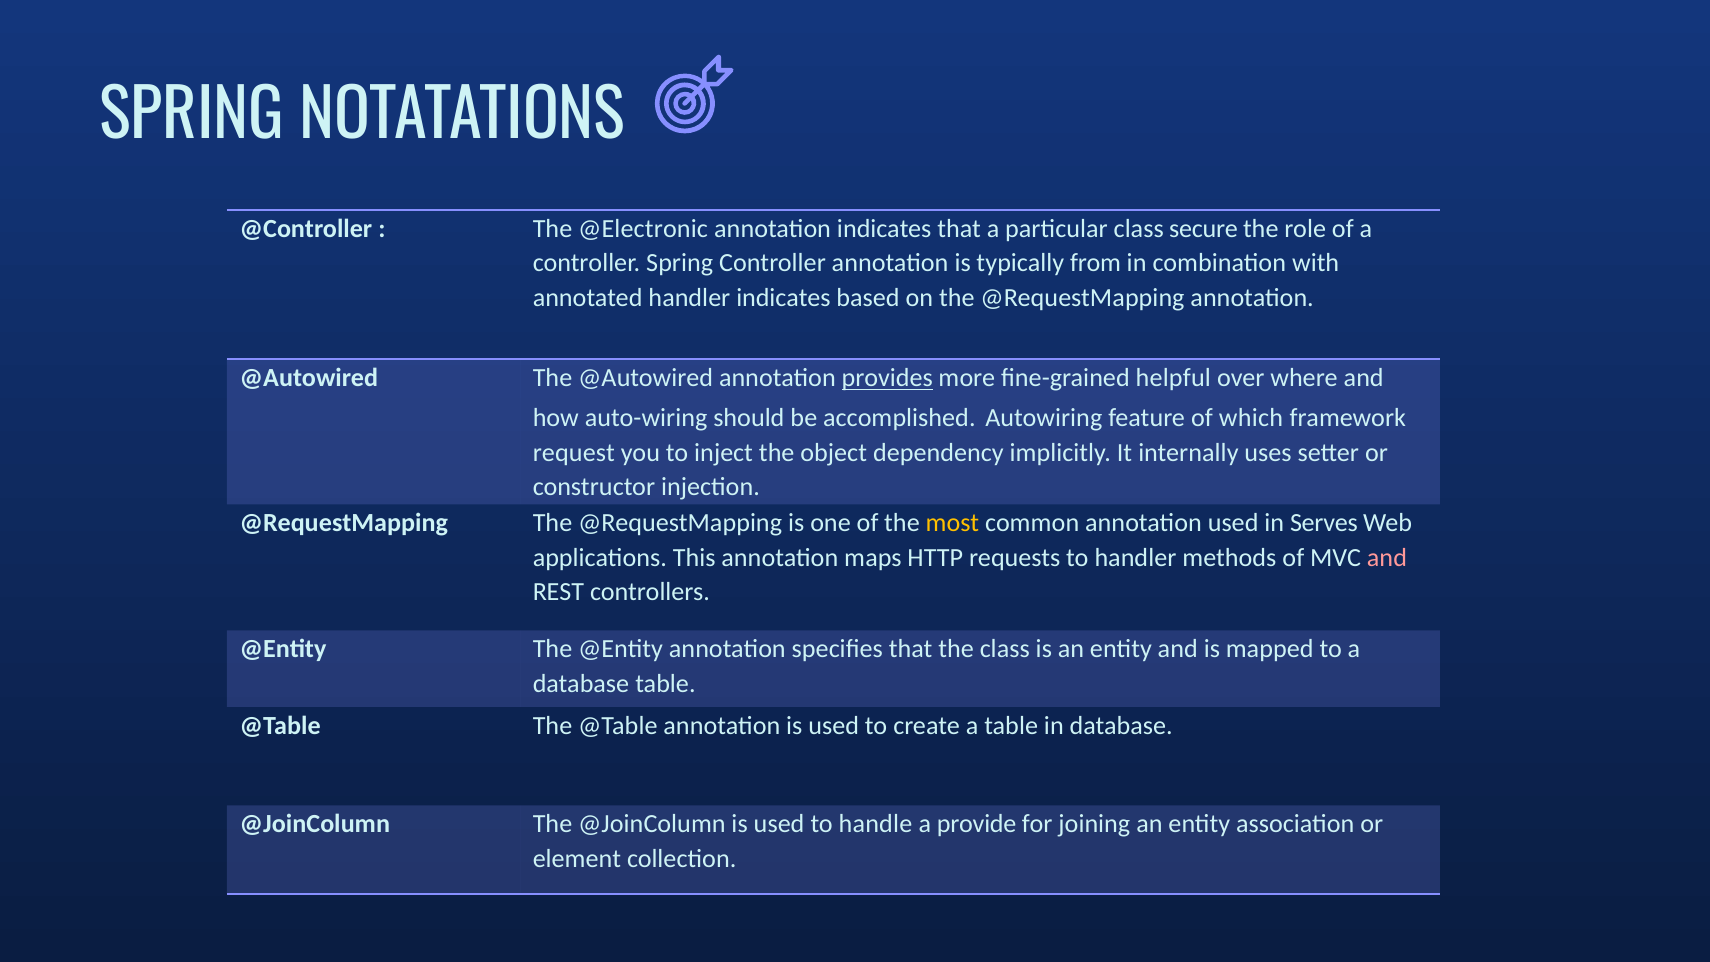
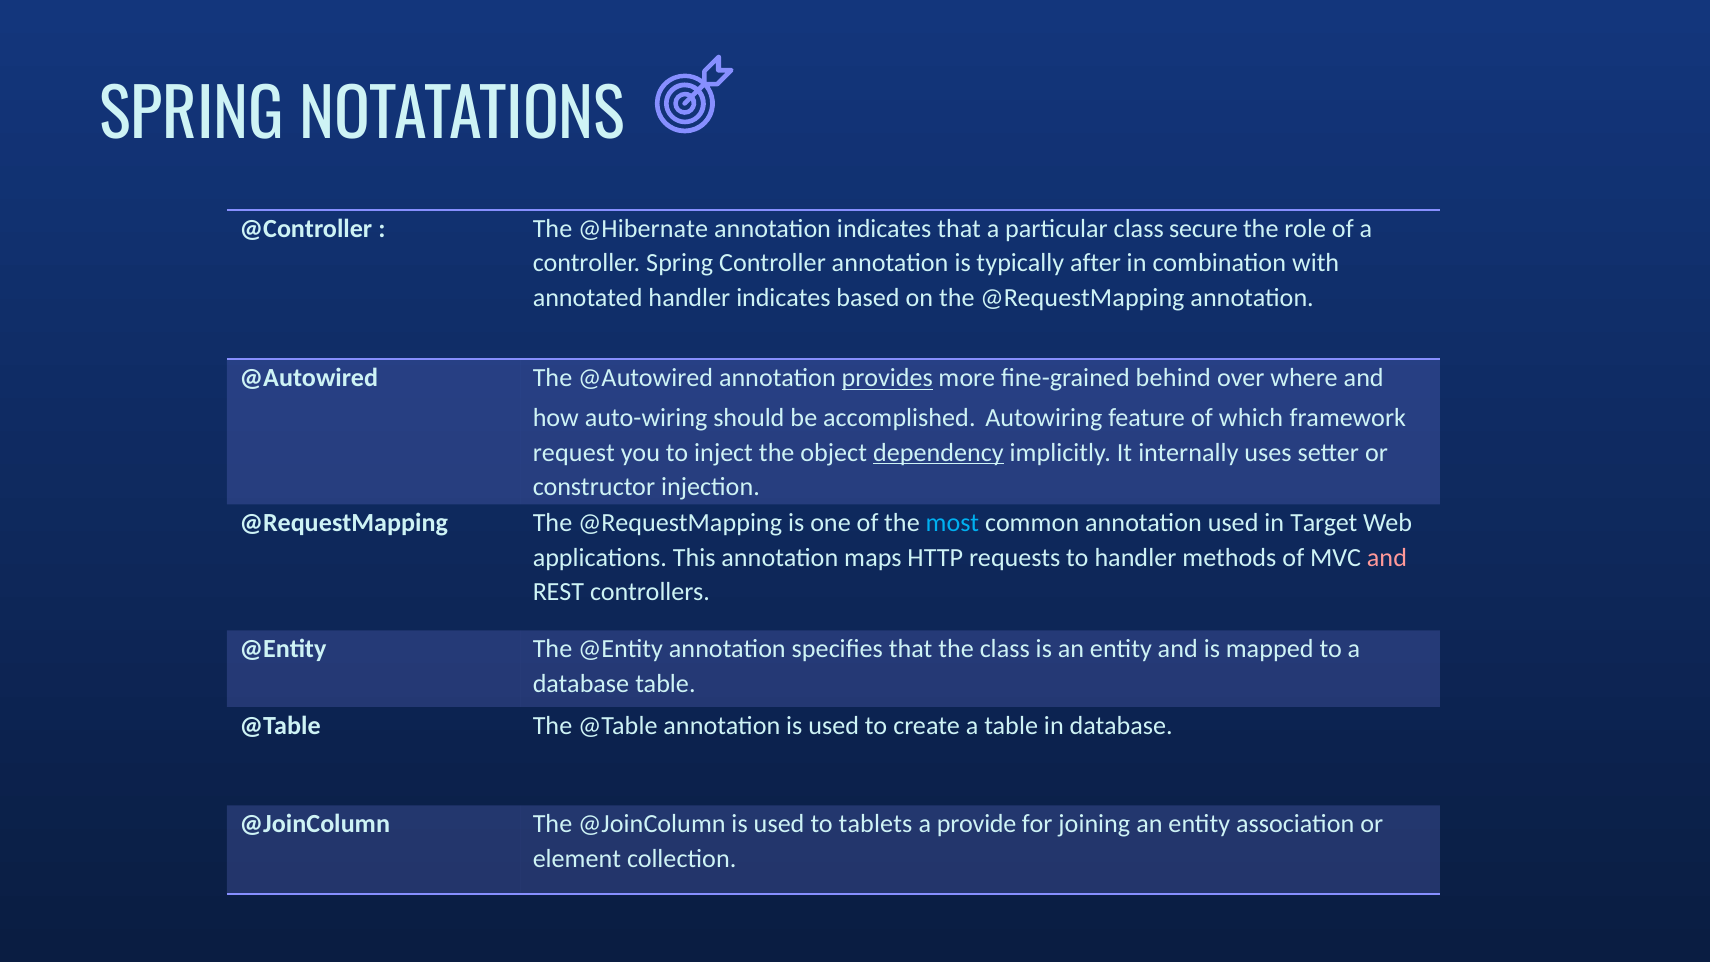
@Electronic: @Electronic -> @Hibernate
from: from -> after
helpful: helpful -> behind
dependency underline: none -> present
most colour: yellow -> light blue
Serves: Serves -> Target
handle: handle -> tablets
